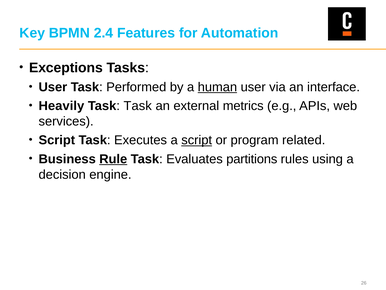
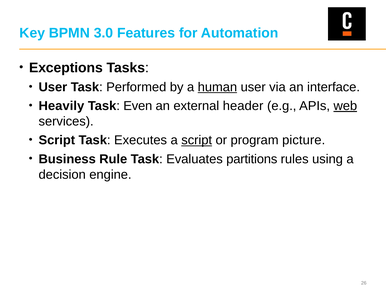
2.4: 2.4 -> 3.0
Task Task: Task -> Even
metrics: metrics -> header
web underline: none -> present
related: related -> picture
Rule underline: present -> none
